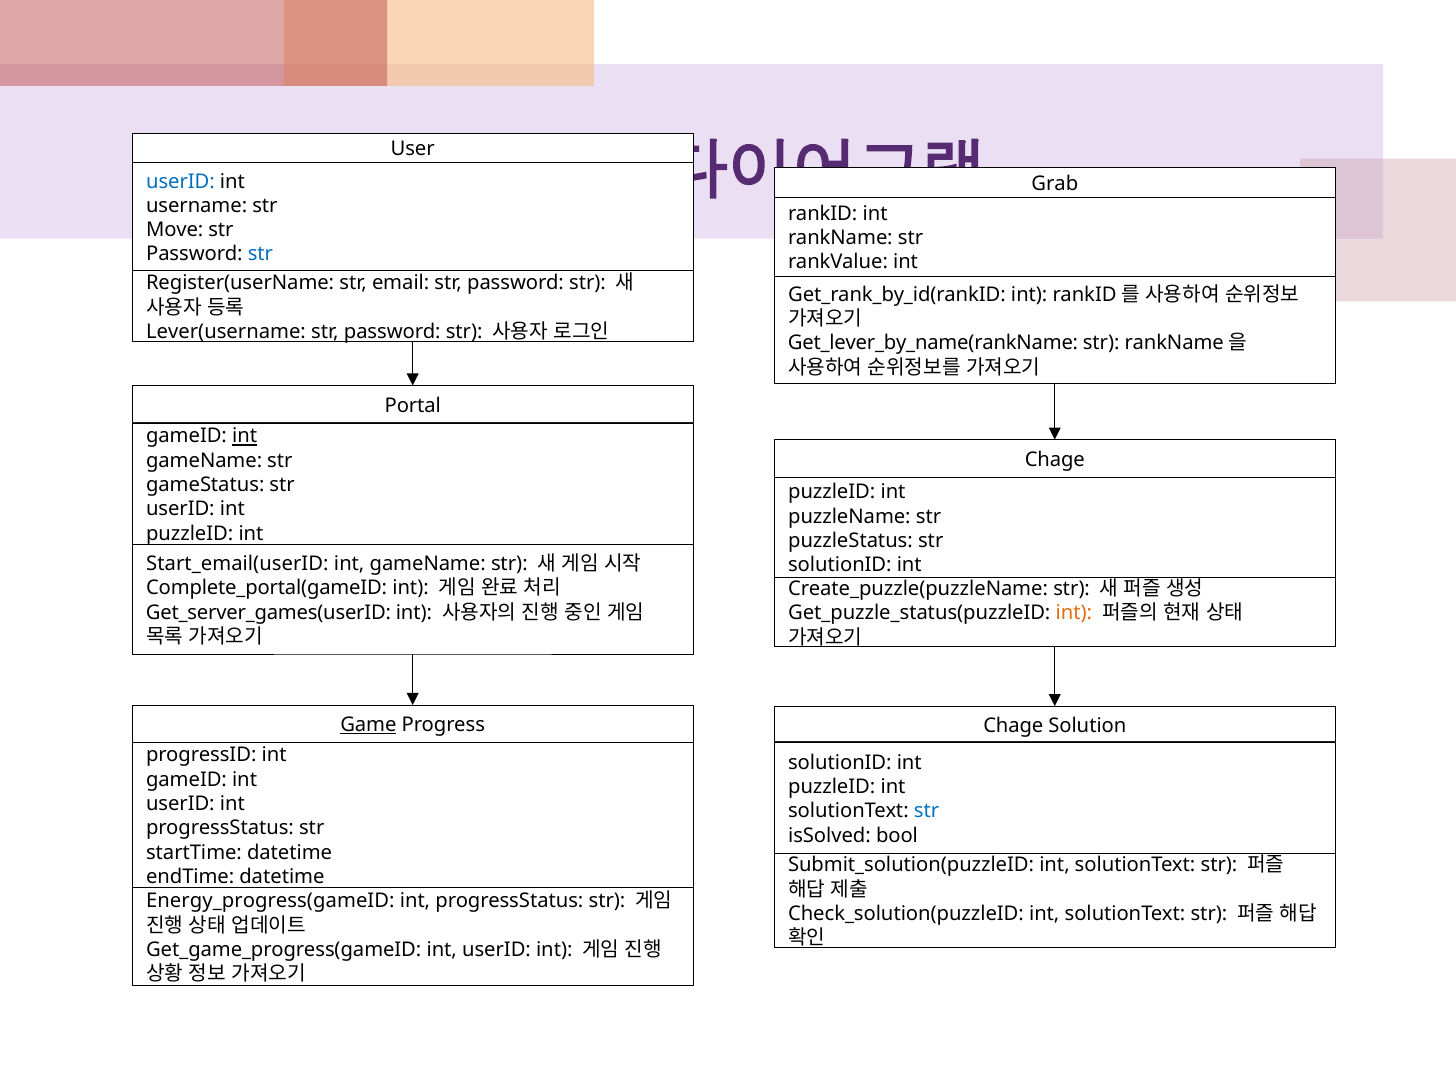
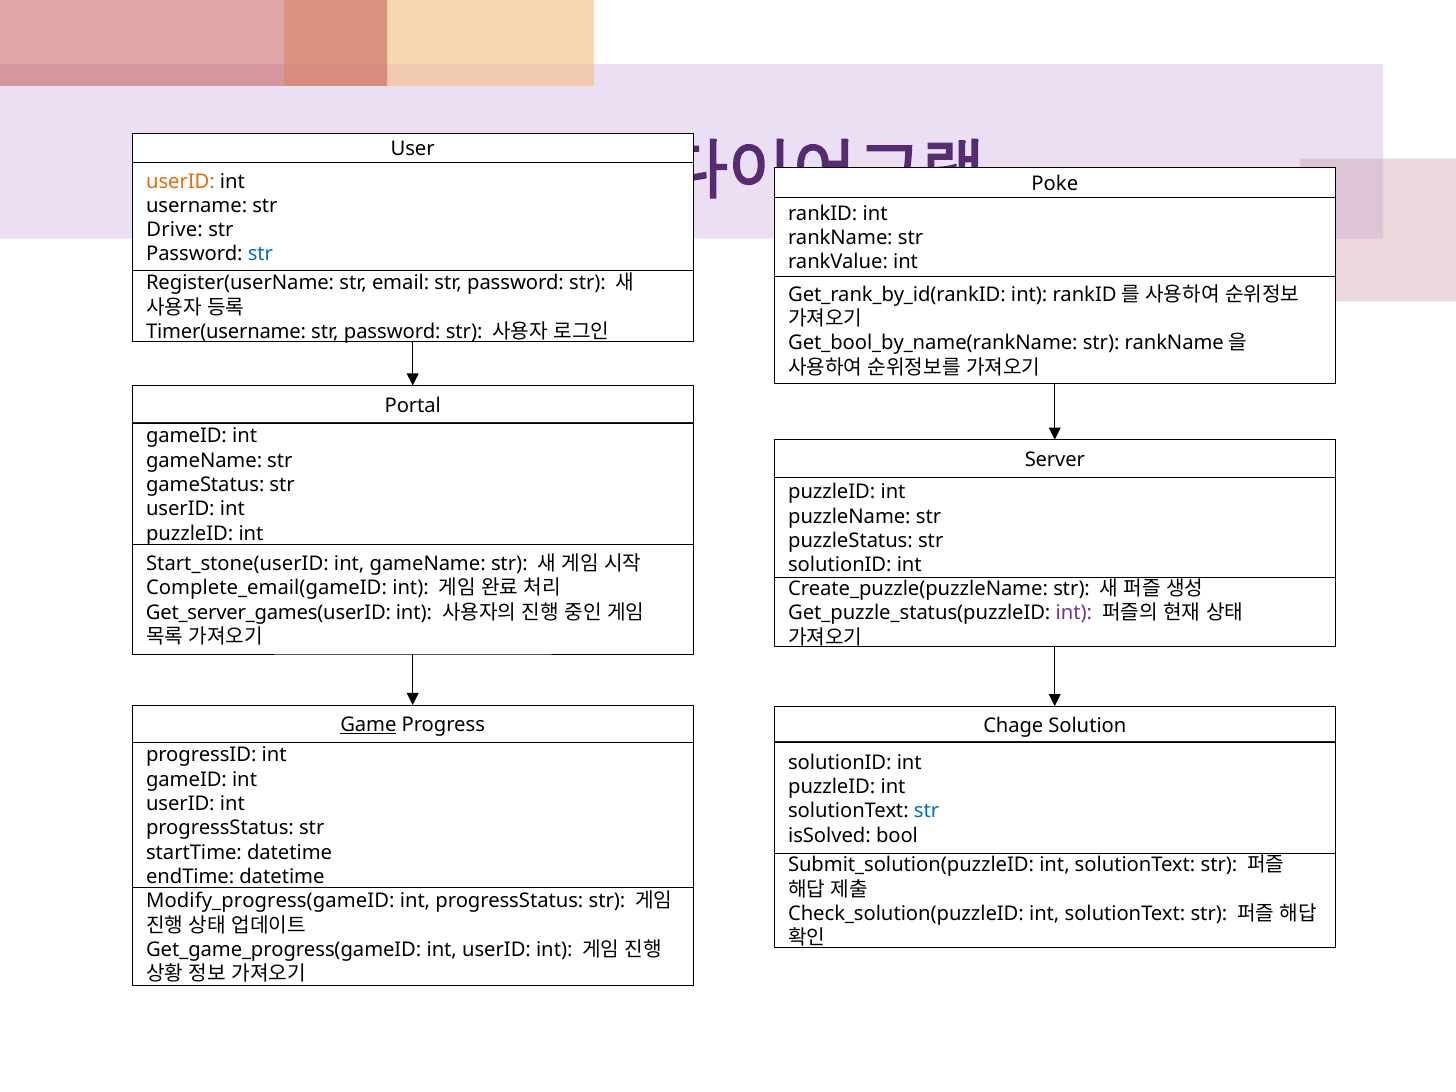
userID at (180, 181) colour: blue -> orange
Grab: Grab -> Poke
Move: Move -> Drive
Lever(username: Lever(username -> Timer(username
Get_lever_by_name(rankName: Get_lever_by_name(rankName -> Get_bool_by_name(rankName
int at (245, 436) underline: present -> none
Chage at (1055, 460): Chage -> Server
Start_email(userID: Start_email(userID -> Start_stone(userID
Complete_portal(gameID: Complete_portal(gameID -> Complete_email(gameID
int at (1074, 613) colour: orange -> purple
Energy_progress(gameID: Energy_progress(gameID -> Modify_progress(gameID
